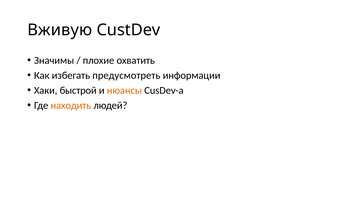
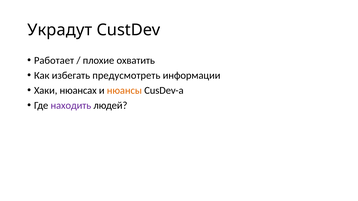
Вживую: Вживую -> Украдут
Значимы: Значимы -> Работает
быстрой: быстрой -> нюансах
находить colour: orange -> purple
